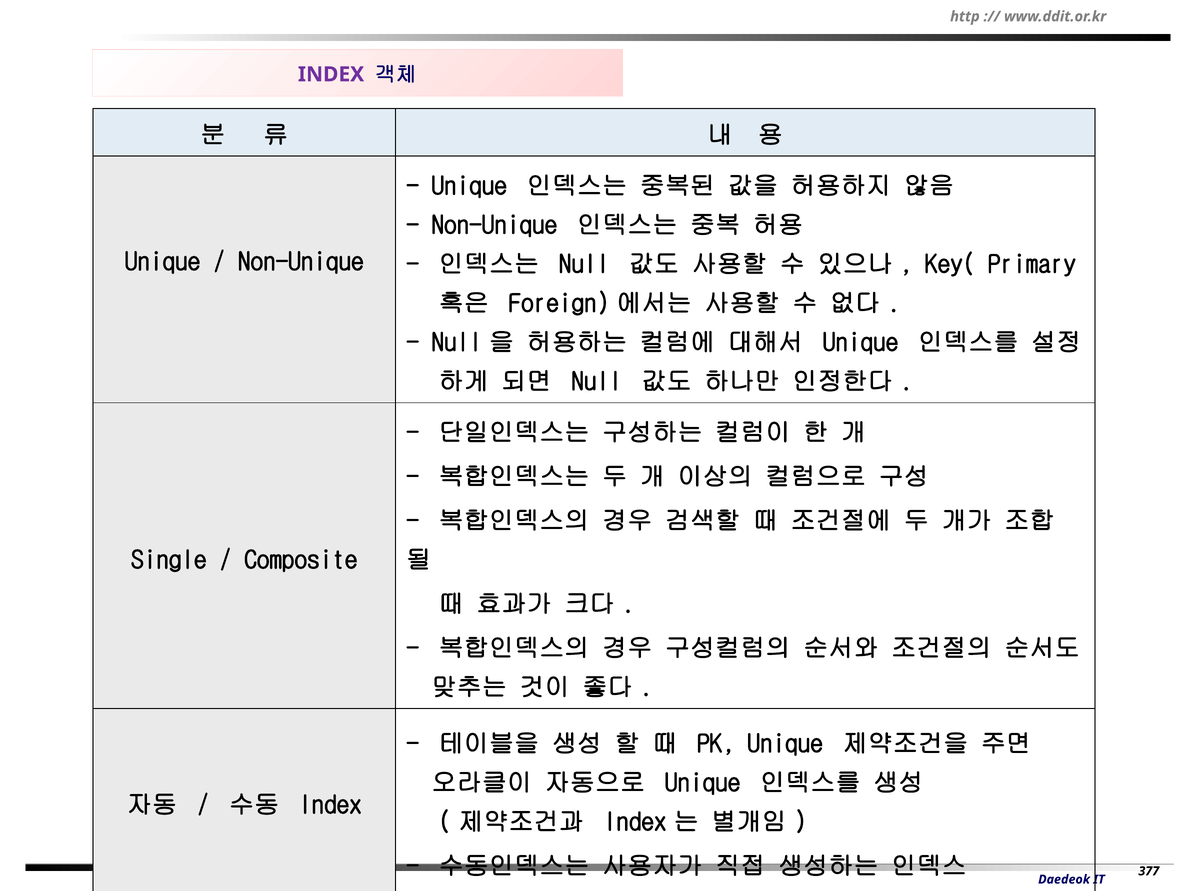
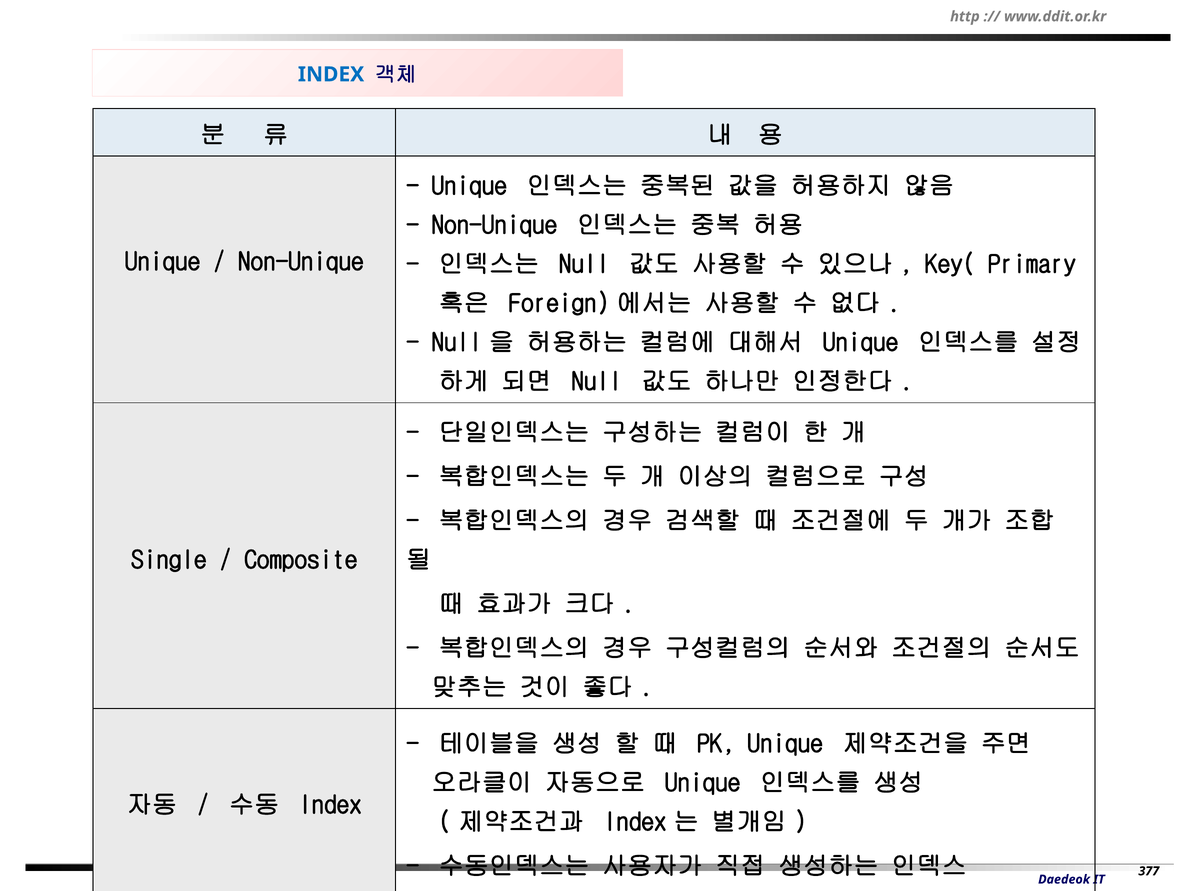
INDEX at (331, 74) colour: purple -> blue
